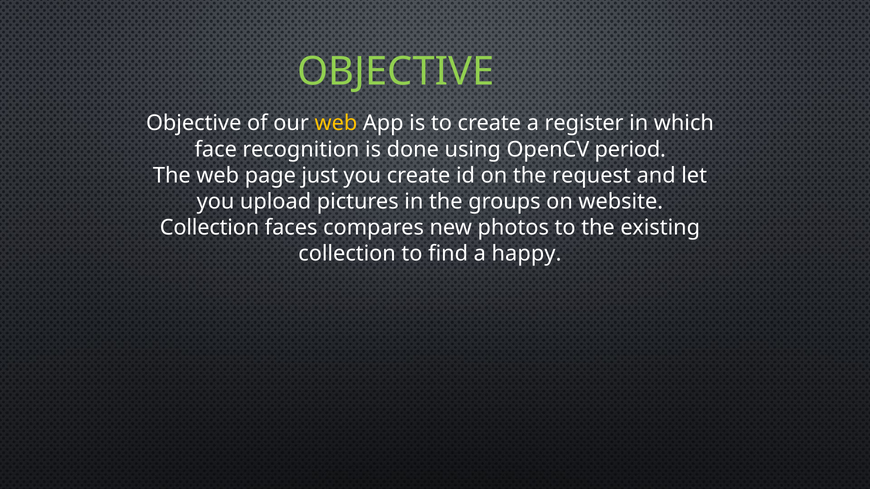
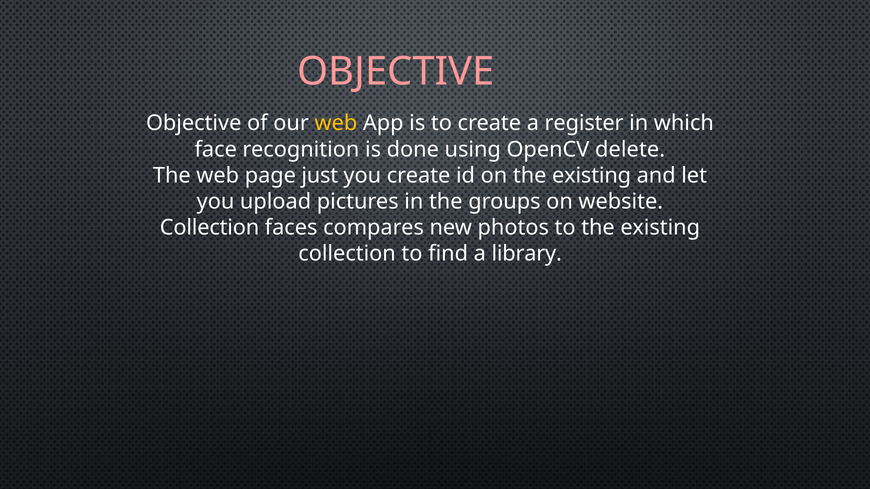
OBJECTIVE at (396, 72) colour: light green -> pink
period: period -> delete
on the request: request -> existing
happy: happy -> library
